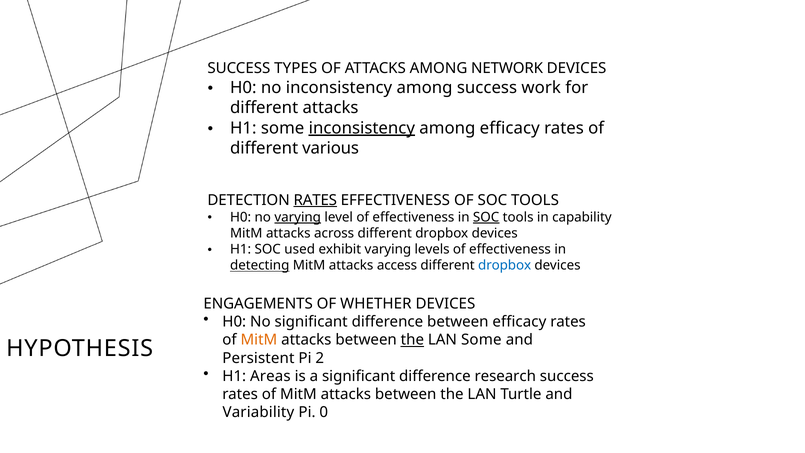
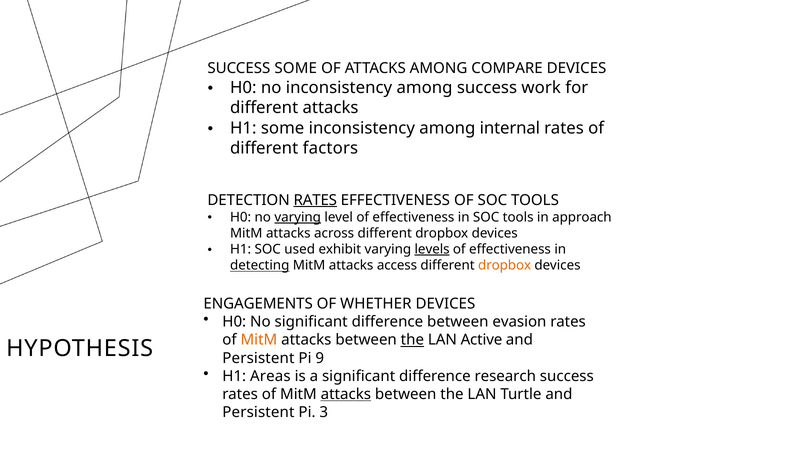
SUCCESS TYPES: TYPES -> SOME
NETWORK: NETWORK -> COMPARE
inconsistency at (362, 128) underline: present -> none
among efficacy: efficacy -> internal
various: various -> factors
SOC at (486, 217) underline: present -> none
capability: capability -> approach
levels underline: none -> present
dropbox at (505, 265) colour: blue -> orange
between efficacy: efficacy -> evasion
LAN Some: Some -> Active
2: 2 -> 9
attacks at (346, 394) underline: none -> present
Variability at (258, 412): Variability -> Persistent
0: 0 -> 3
